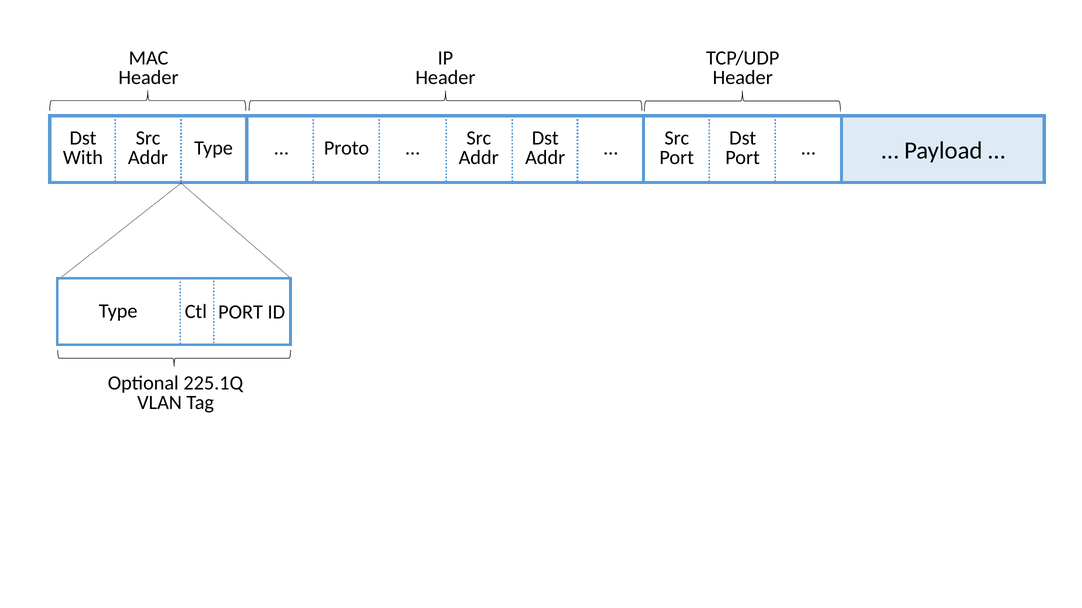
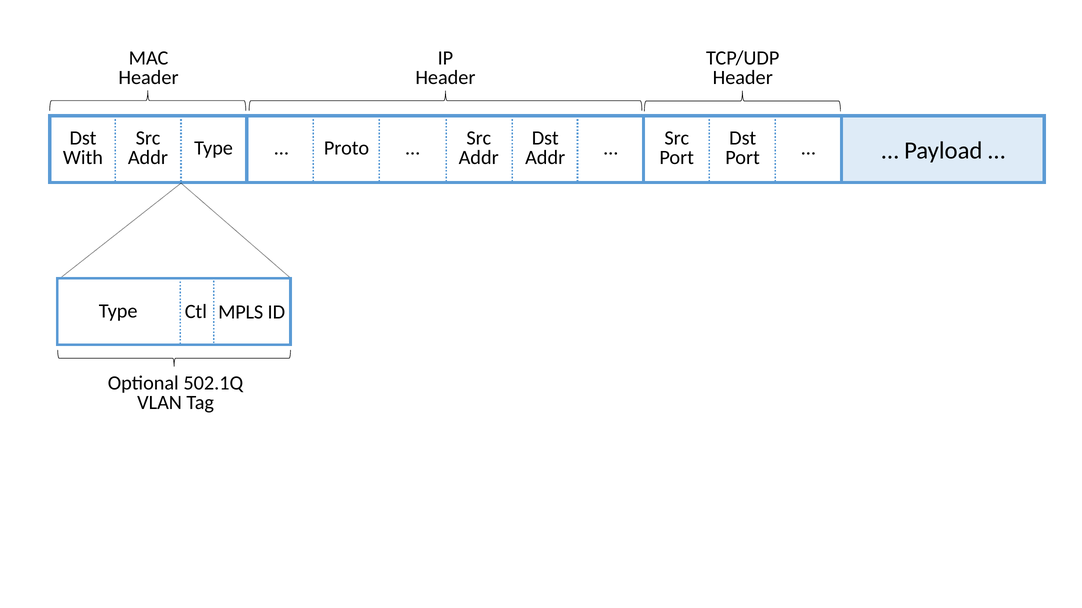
PORT at (241, 312): PORT -> MPLS
225.1Q: 225.1Q -> 502.1Q
